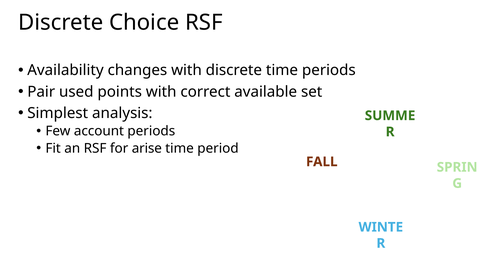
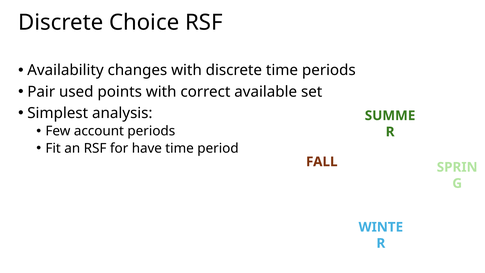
arise: arise -> have
